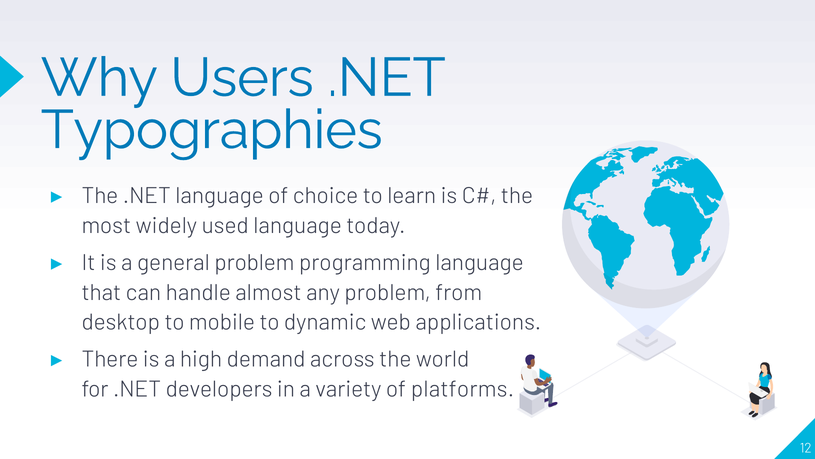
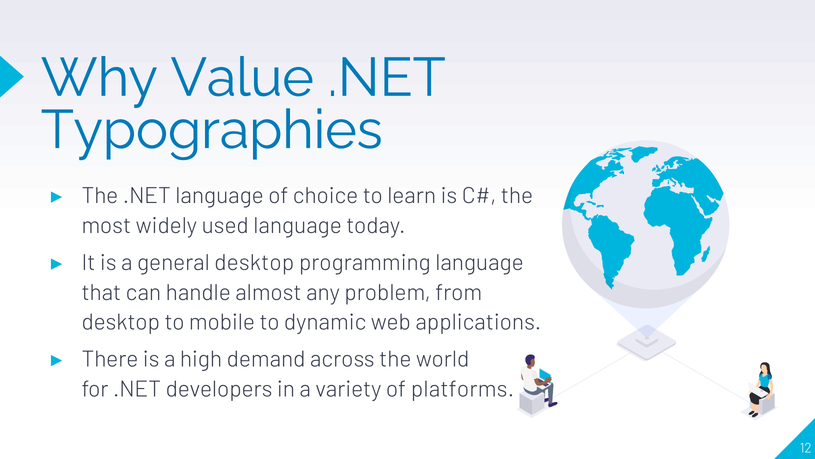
Users: Users -> Value
general problem: problem -> desktop
